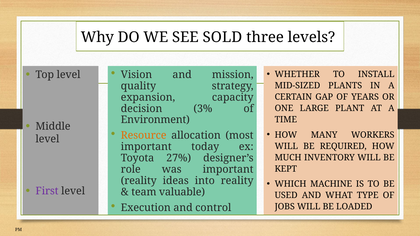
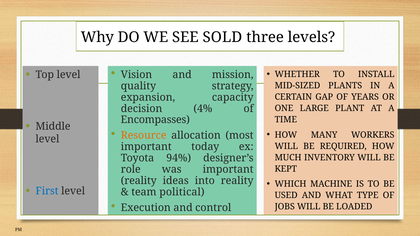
3%: 3% -> 4%
Environment: Environment -> Encompasses
27%: 27% -> 94%
First colour: purple -> blue
valuable: valuable -> political
